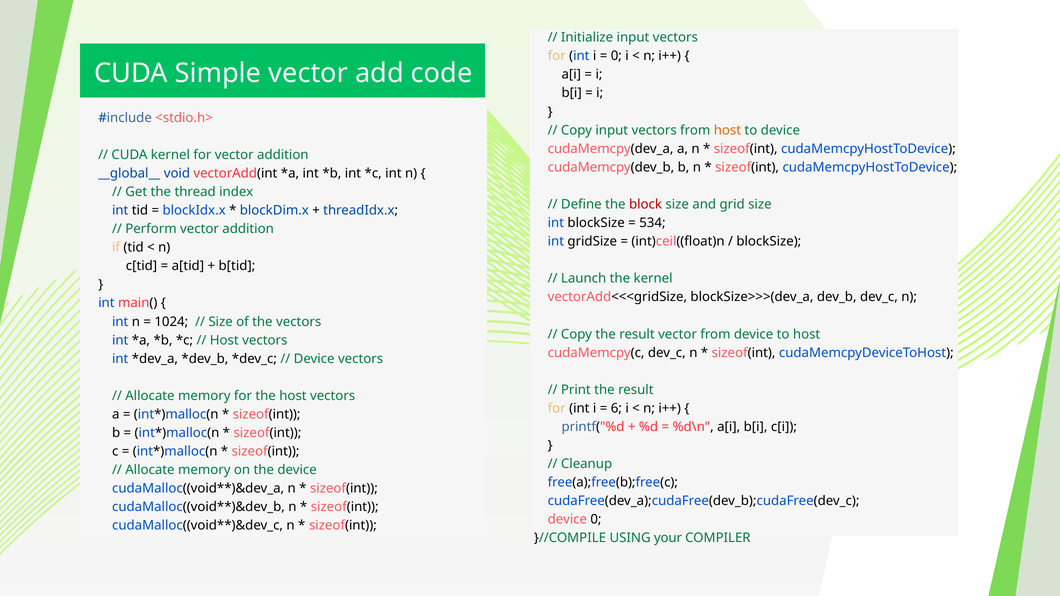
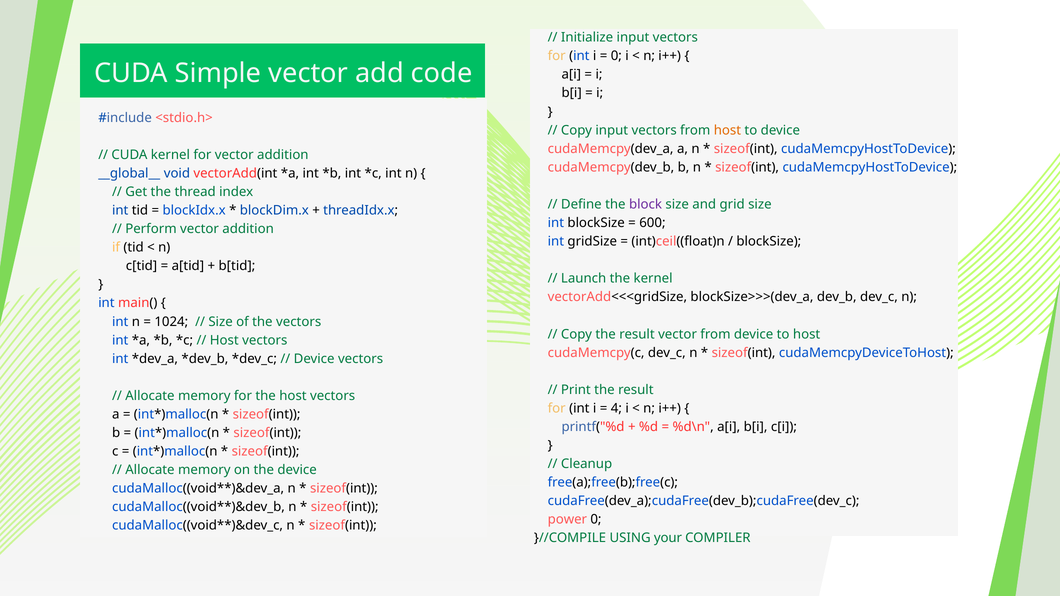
block colour: red -> purple
534: 534 -> 600
6: 6 -> 4
device at (567, 520): device -> power
